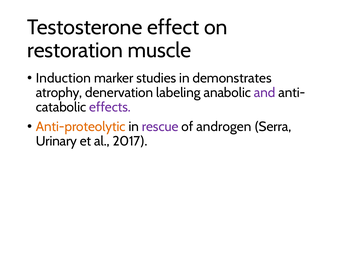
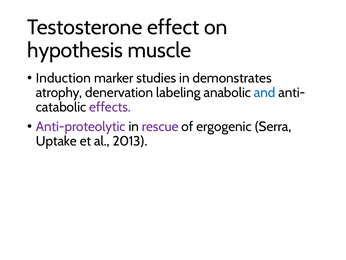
restoration: restoration -> hypothesis
and colour: purple -> blue
Anti-proteolytic colour: orange -> purple
androgen: androgen -> ergogenic
Urinary: Urinary -> Uptake
2017: 2017 -> 2013
